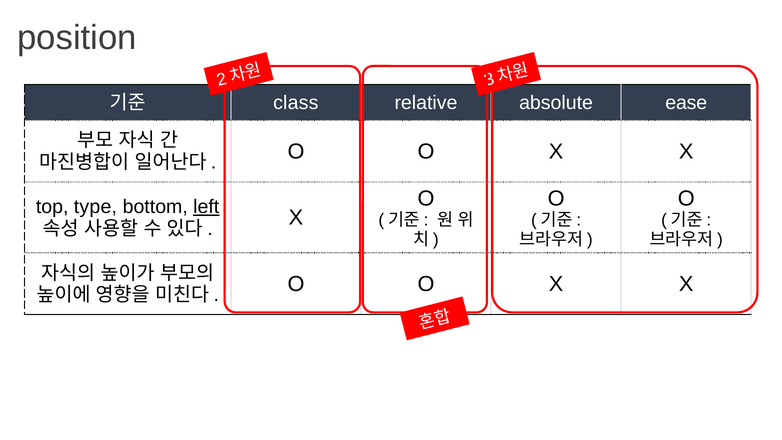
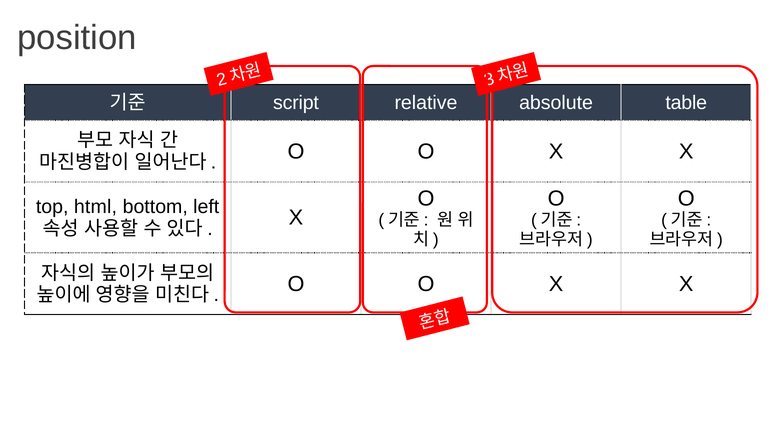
class: class -> script
ease: ease -> table
type: type -> html
left underline: present -> none
